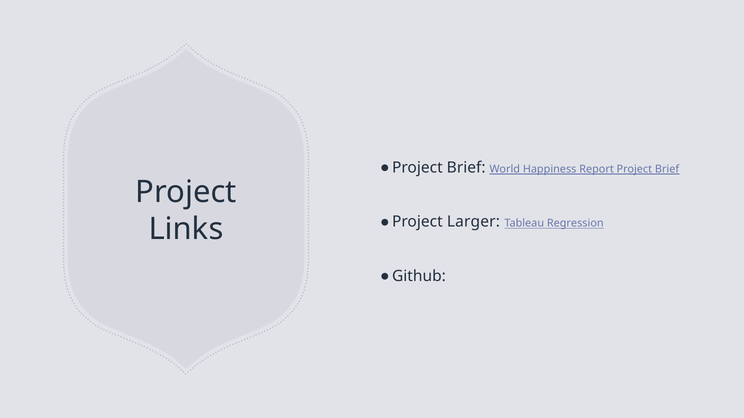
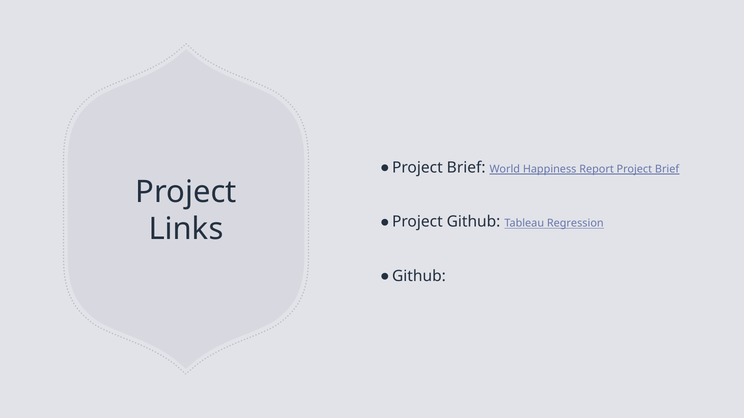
Project Larger: Larger -> Github
